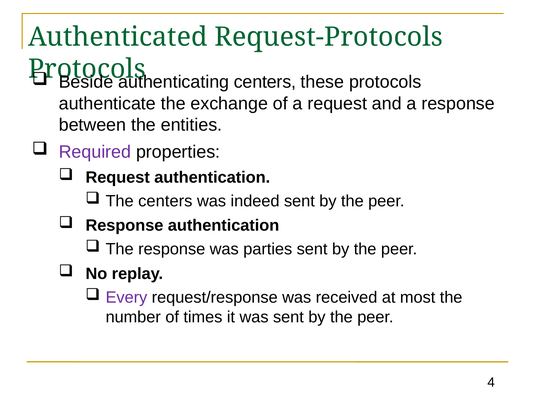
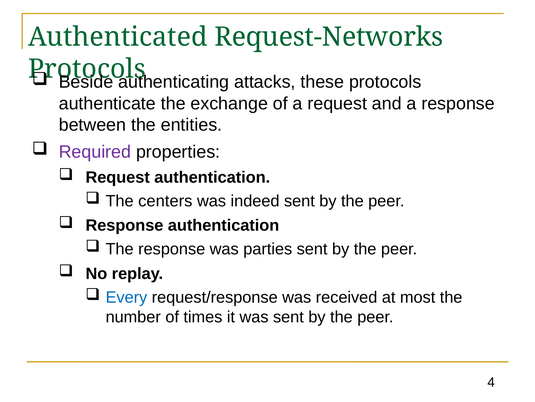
Request-Protocols: Request-Protocols -> Request-Networks
authenticating centers: centers -> attacks
Every colour: purple -> blue
